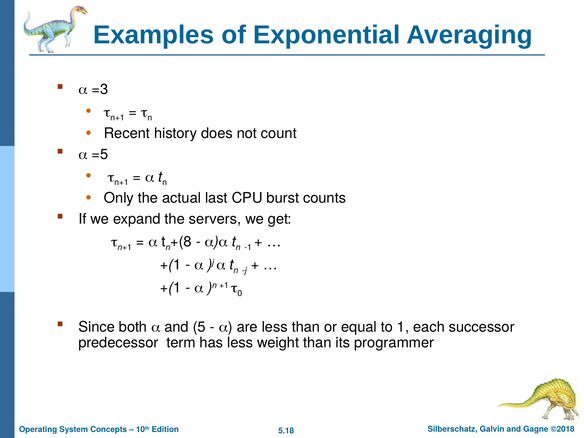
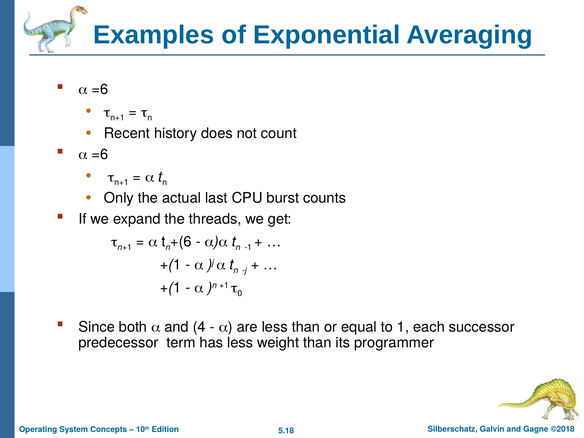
=3 at (100, 89): =3 -> =6
=5 at (100, 154): =5 -> =6
servers: servers -> threads
+(8: +(8 -> +(6
5: 5 -> 4
